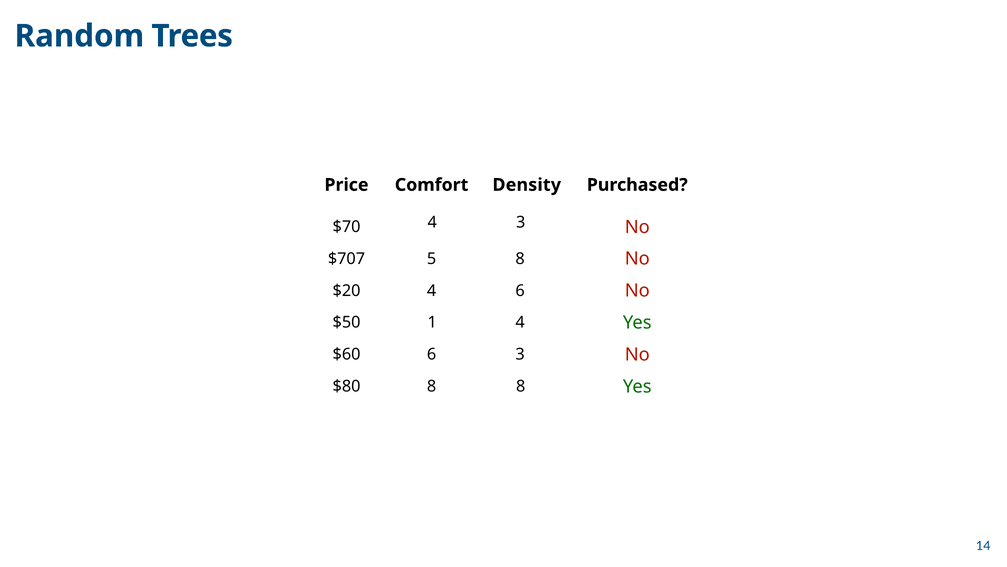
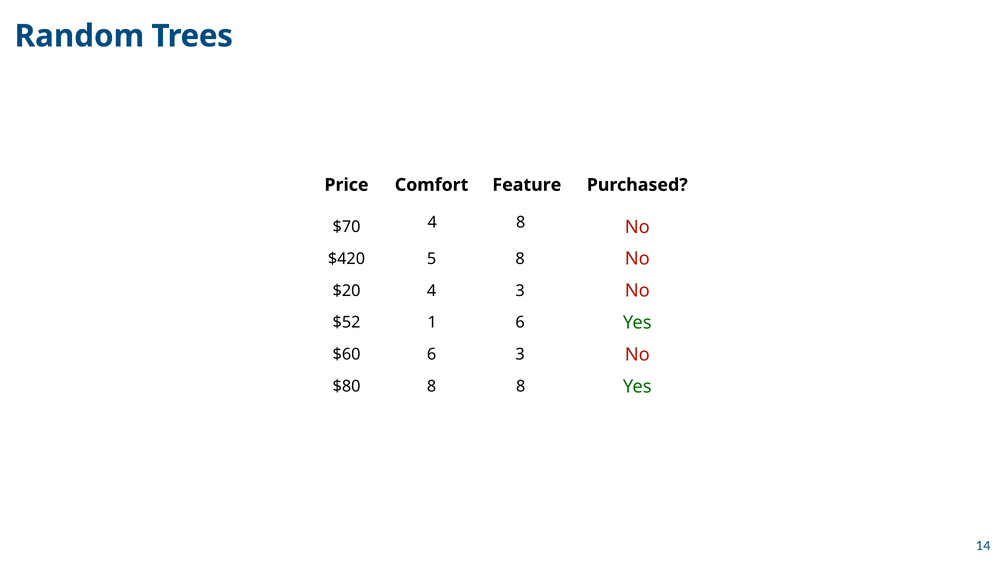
Density: Density -> Feature
4 3: 3 -> 8
$707: $707 -> $420
4 6: 6 -> 3
$50: $50 -> $52
1 4: 4 -> 6
